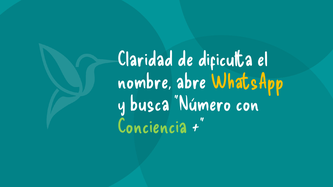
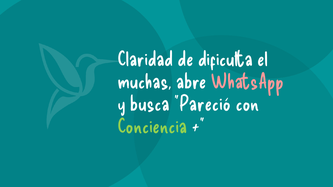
nombre: nombre -> muchas
WhatsApp colour: yellow -> pink
Número: Número -> Pareció
